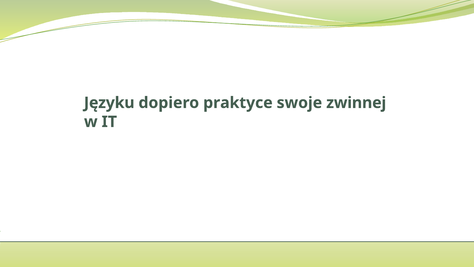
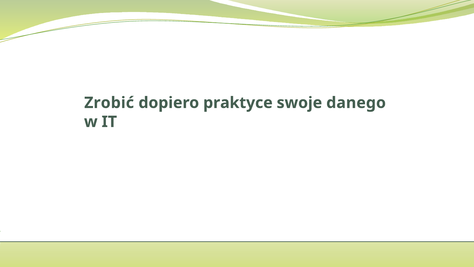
Języku: Języku -> Zrobić
zwinnej: zwinnej -> danego
